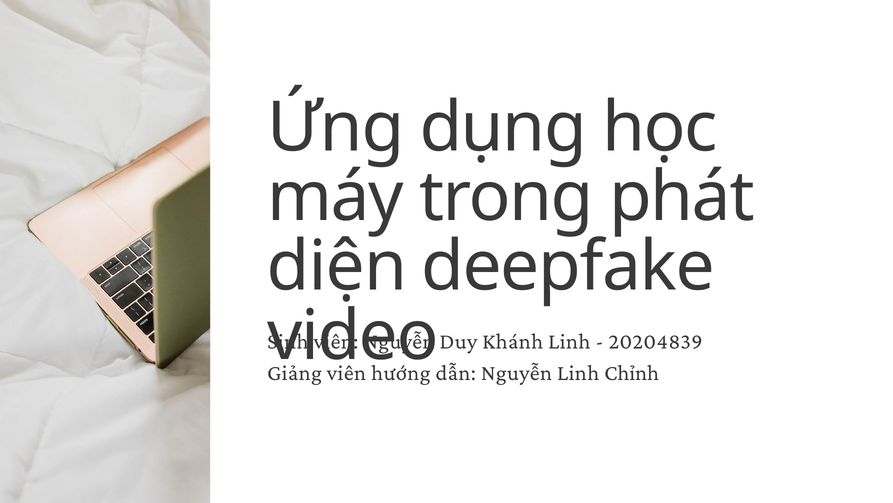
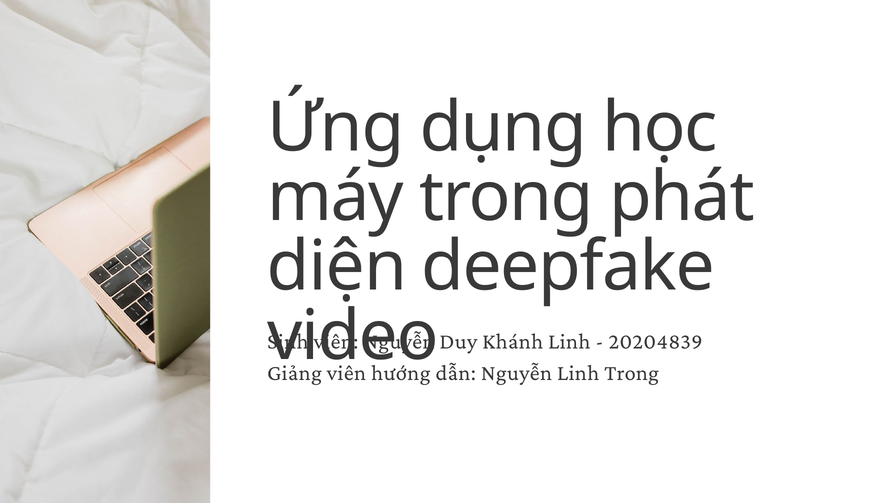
Chỉnh: Chỉnh -> Trong
